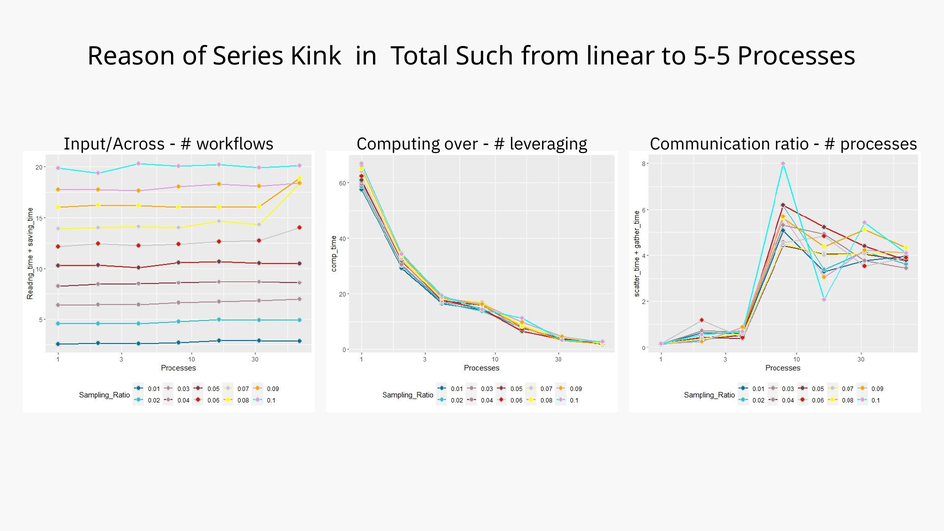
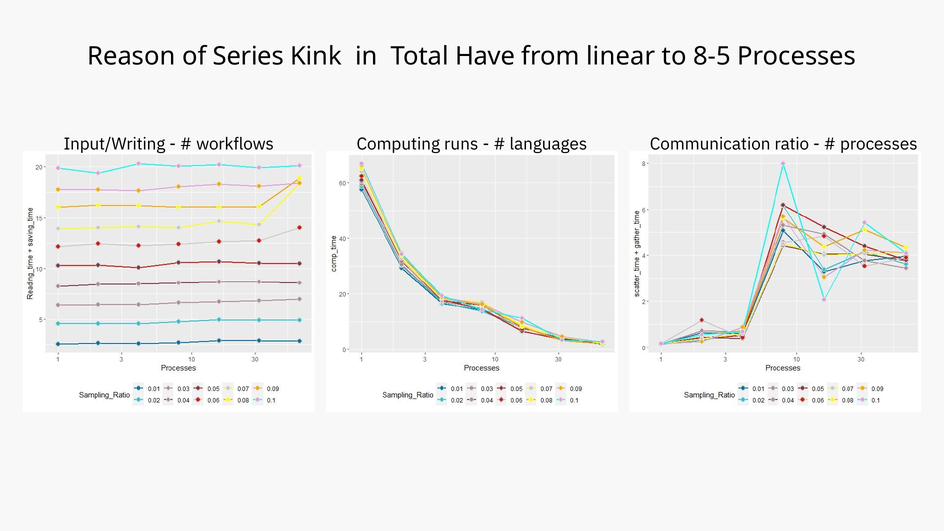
Such: Such -> Have
5-5: 5-5 -> 8-5
Input/Across: Input/Across -> Input/Writing
over: over -> runs
leveraging: leveraging -> languages
